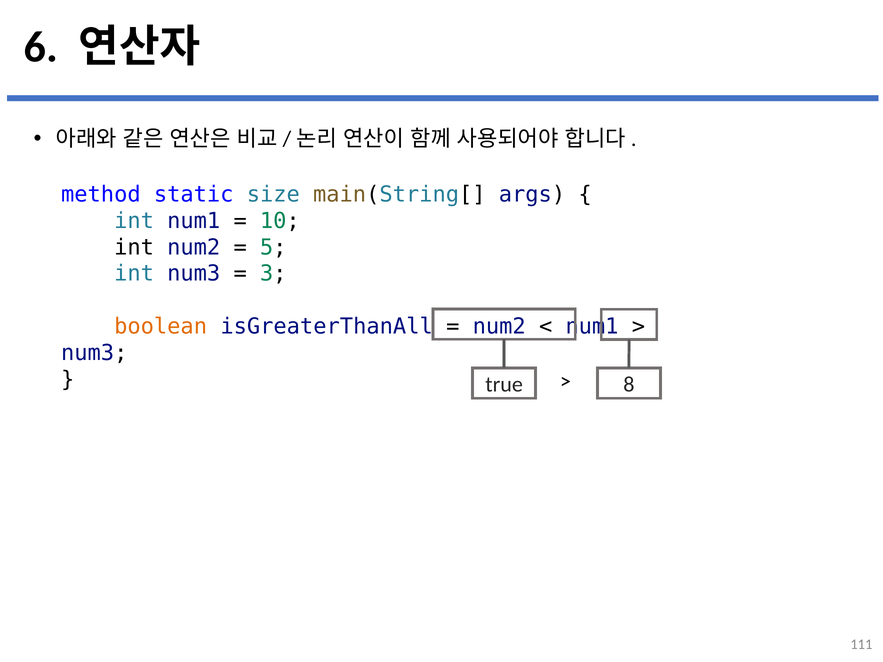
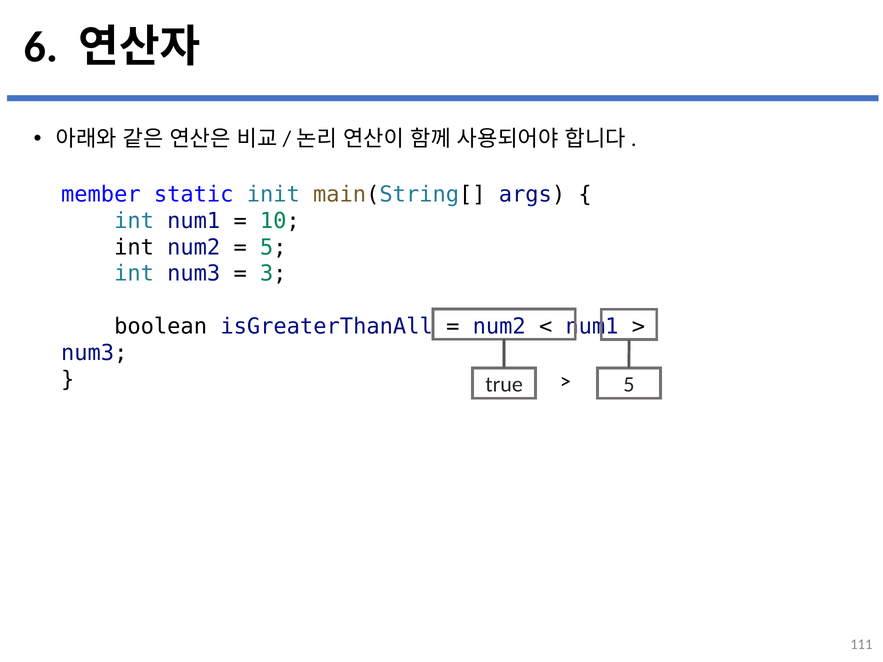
method: method -> member
size: size -> init
boolean colour: orange -> black
true 8: 8 -> 5
